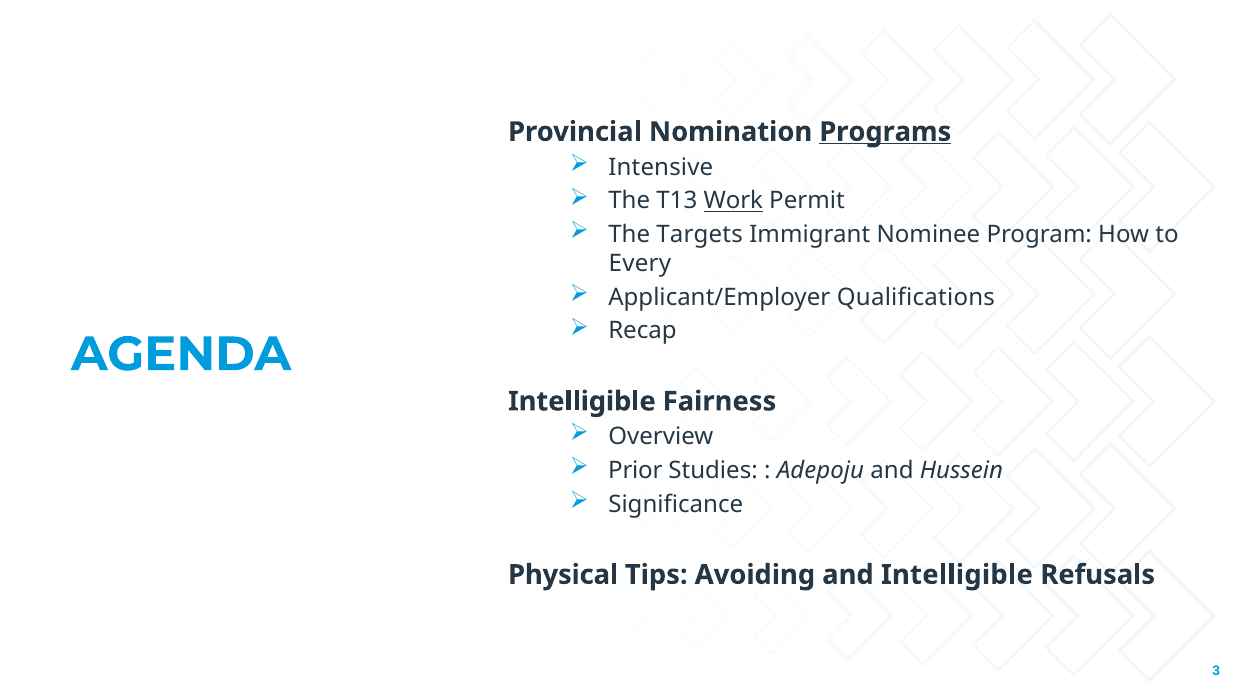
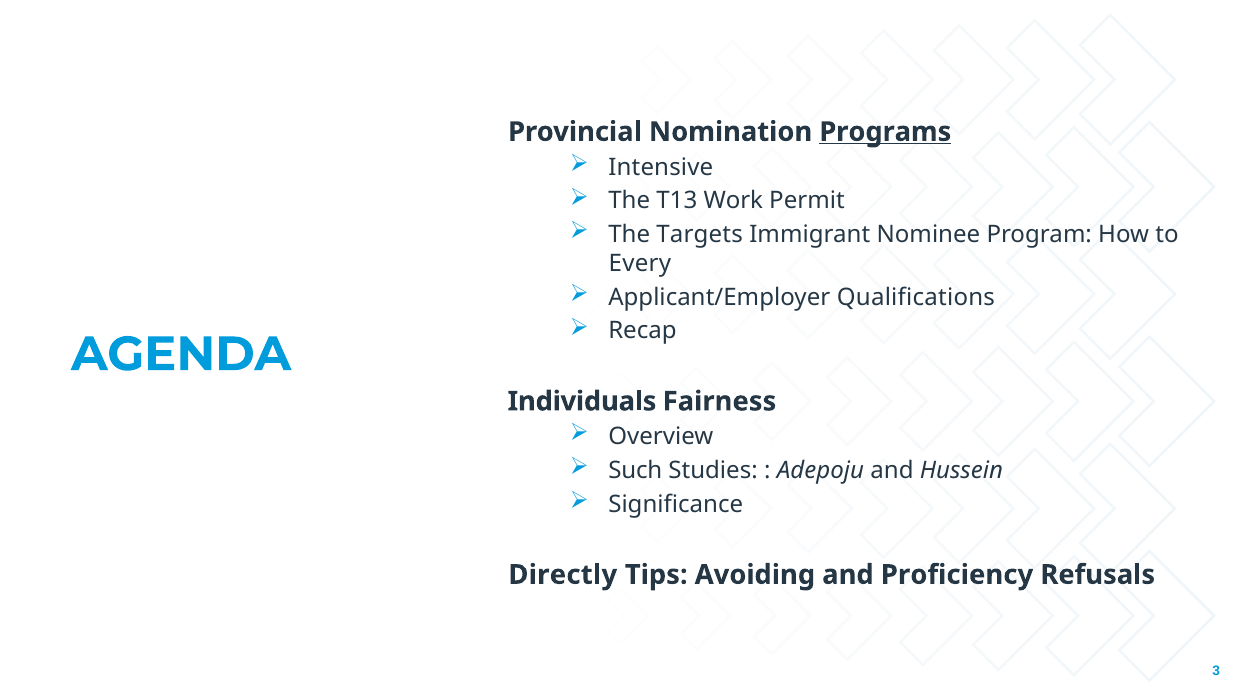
Work underline: present -> none
Intelligible at (582, 401): Intelligible -> Individuals
Prior: Prior -> Such
Physical: Physical -> Directly
and Intelligible: Intelligible -> Proficiency
